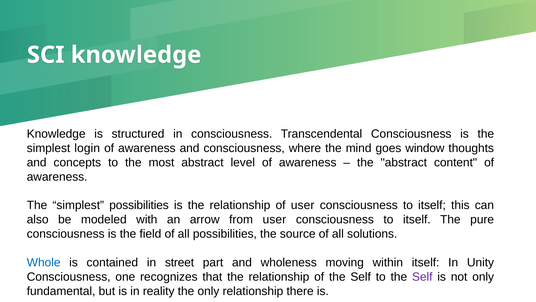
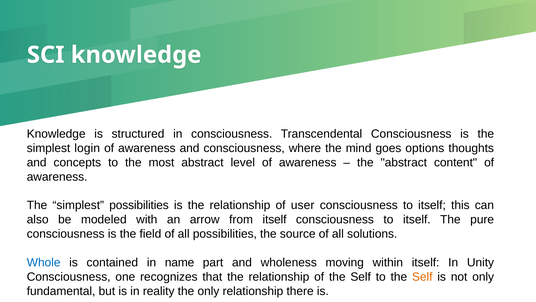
window: window -> options
from user: user -> itself
street: street -> name
Self at (422, 276) colour: purple -> orange
